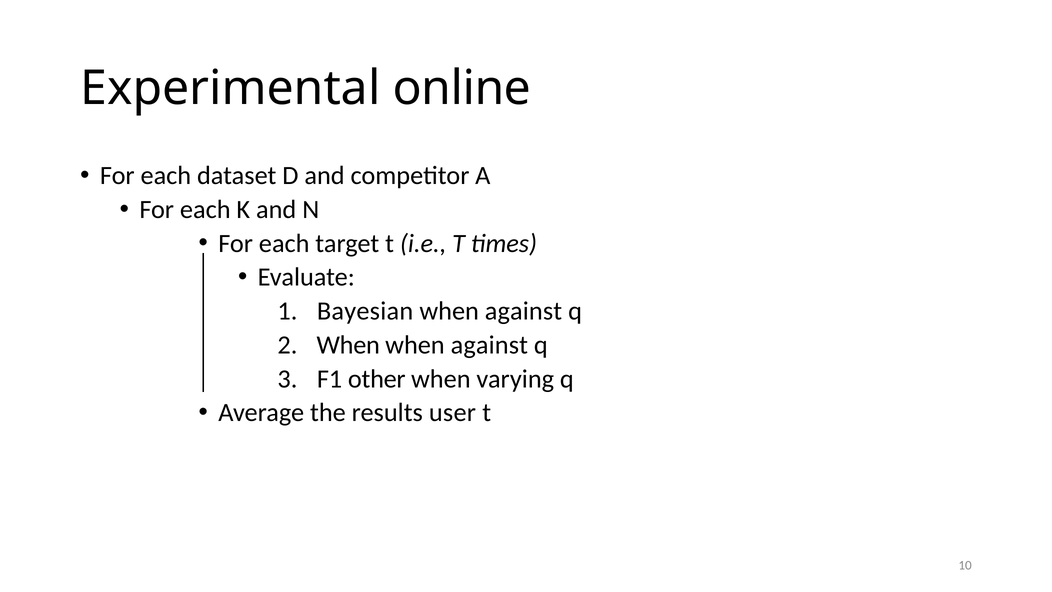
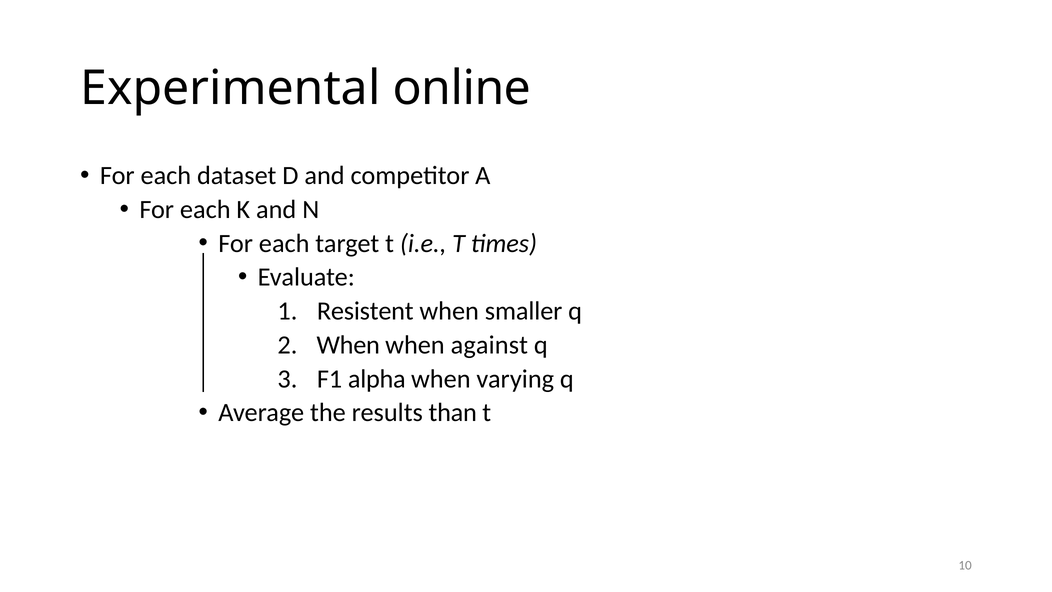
Bayesian: Bayesian -> Resistent
against at (523, 311): against -> smaller
other: other -> alpha
user: user -> than
